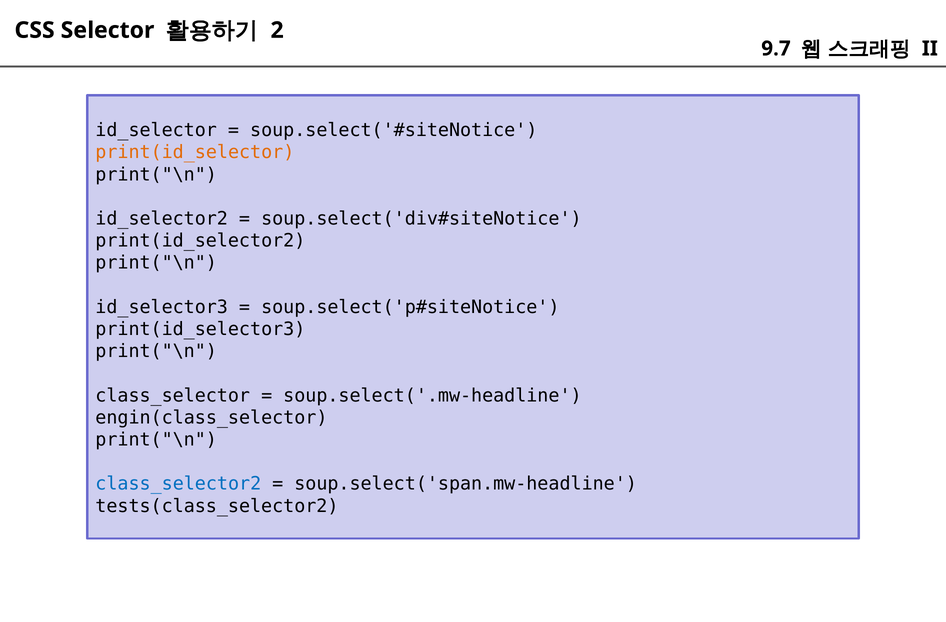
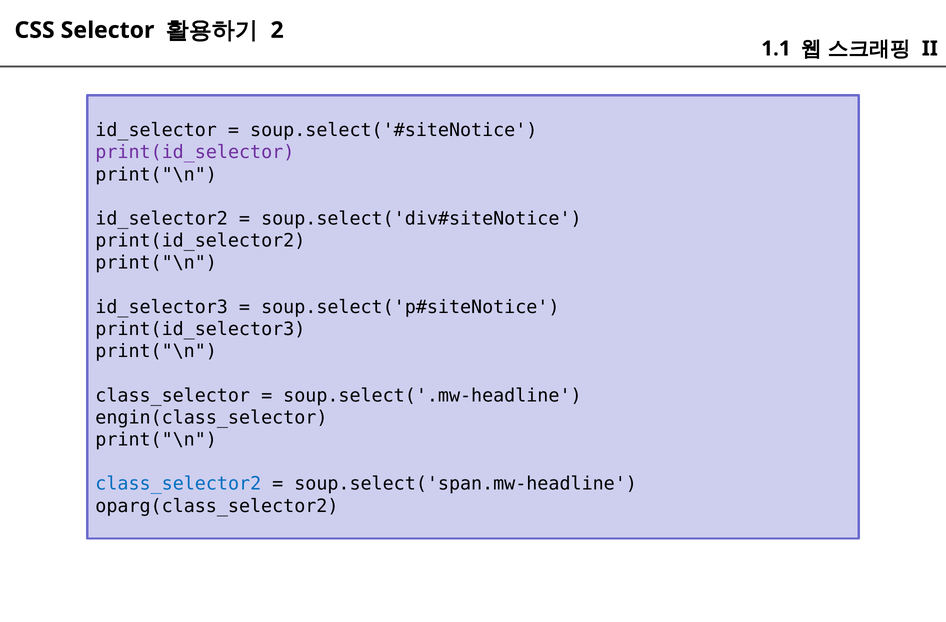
9.7: 9.7 -> 1.1
print(id_selector colour: orange -> purple
tests(class_selector2: tests(class_selector2 -> oparg(class_selector2
